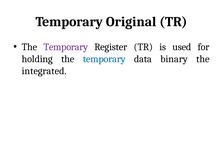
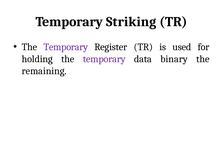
Original: Original -> Striking
temporary at (104, 59) colour: blue -> purple
integrated: integrated -> remaining
